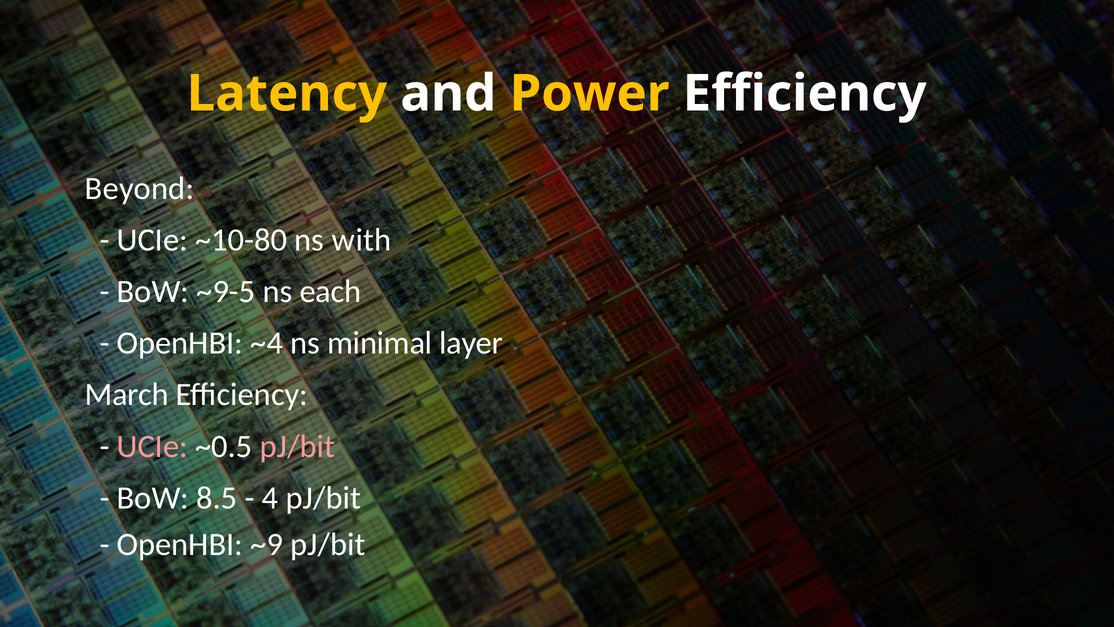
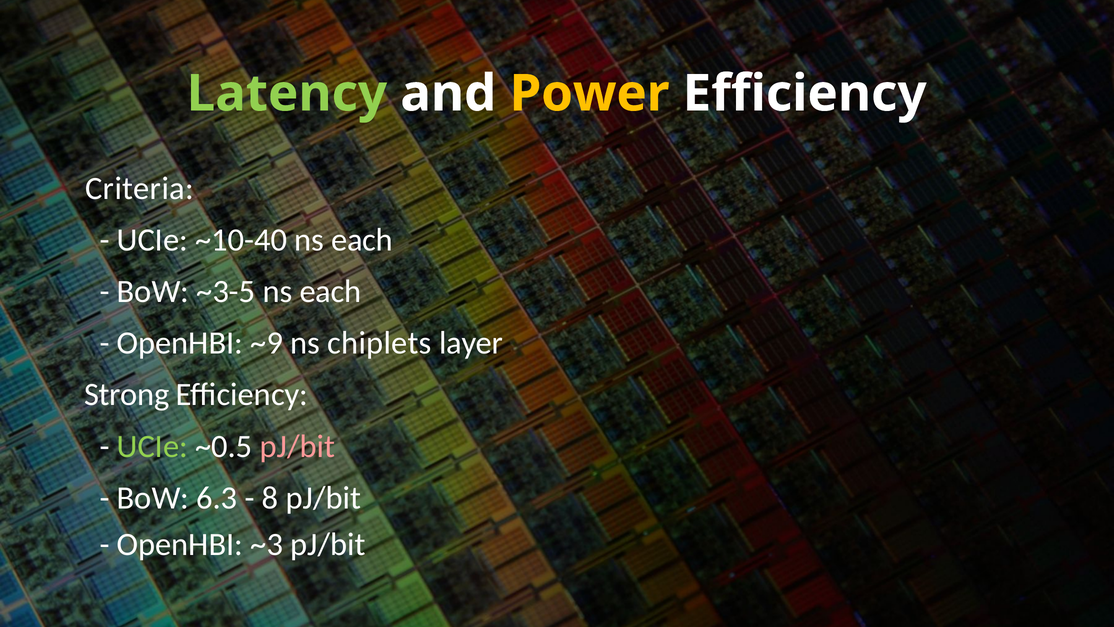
Latency colour: yellow -> light green
Beyond: Beyond -> Criteria
~10-80: ~10-80 -> ~10-40
with at (362, 240): with -> each
~9-5: ~9-5 -> ~3-5
~4: ~4 -> ~9
minimal: minimal -> chiplets
March: March -> Strong
UCIe at (152, 446) colour: pink -> light green
8.5: 8.5 -> 6.3
4: 4 -> 8
~9: ~9 -> ~3
